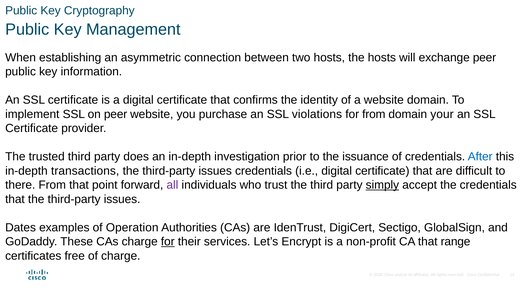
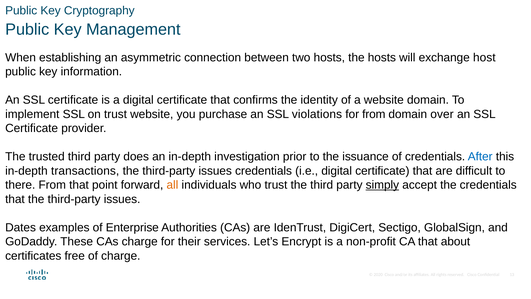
exchange peer: peer -> host
on peer: peer -> trust
your: your -> over
all at (172, 185) colour: purple -> orange
Operation: Operation -> Enterprise
for at (168, 241) underline: present -> none
range: range -> about
